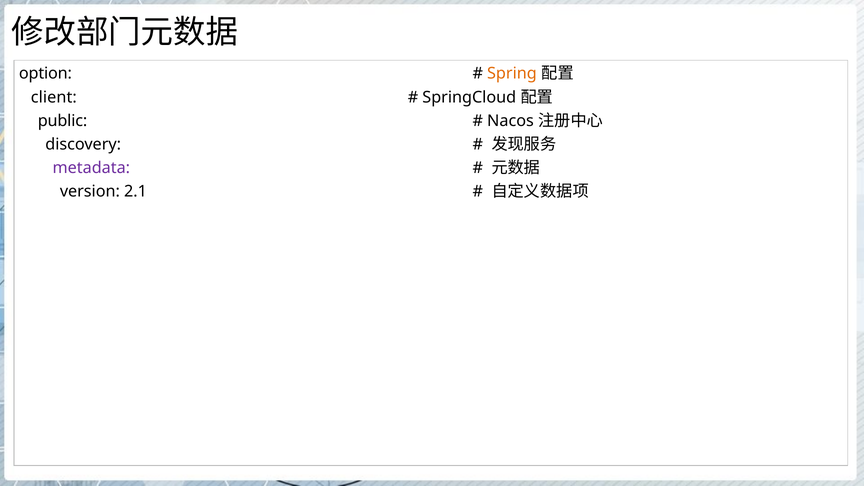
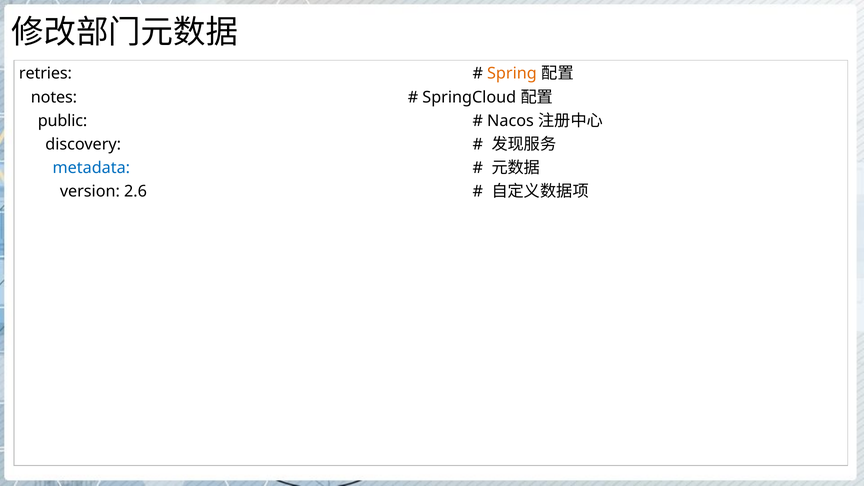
option: option -> retries
client: client -> notes
metadata colour: purple -> blue
2.1: 2.1 -> 2.6
